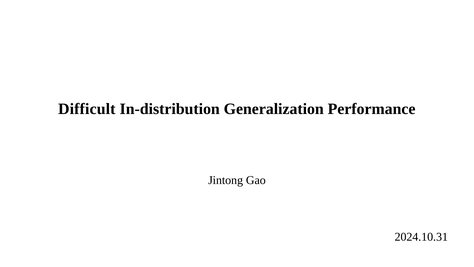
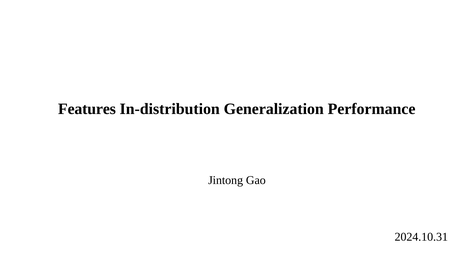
Difficult: Difficult -> Features
